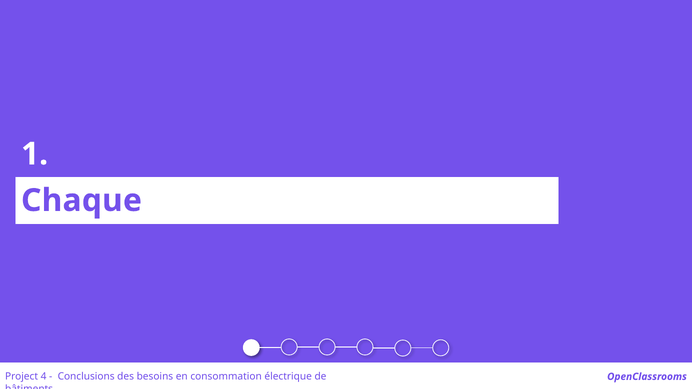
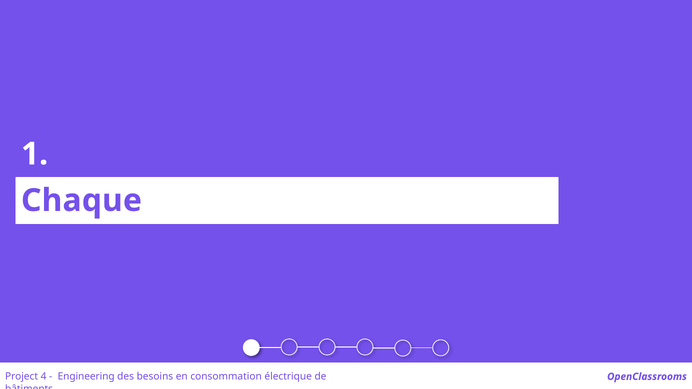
Conclusions: Conclusions -> Engineering
